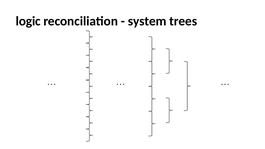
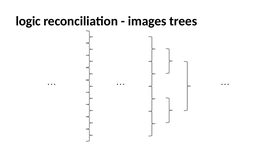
system: system -> images
